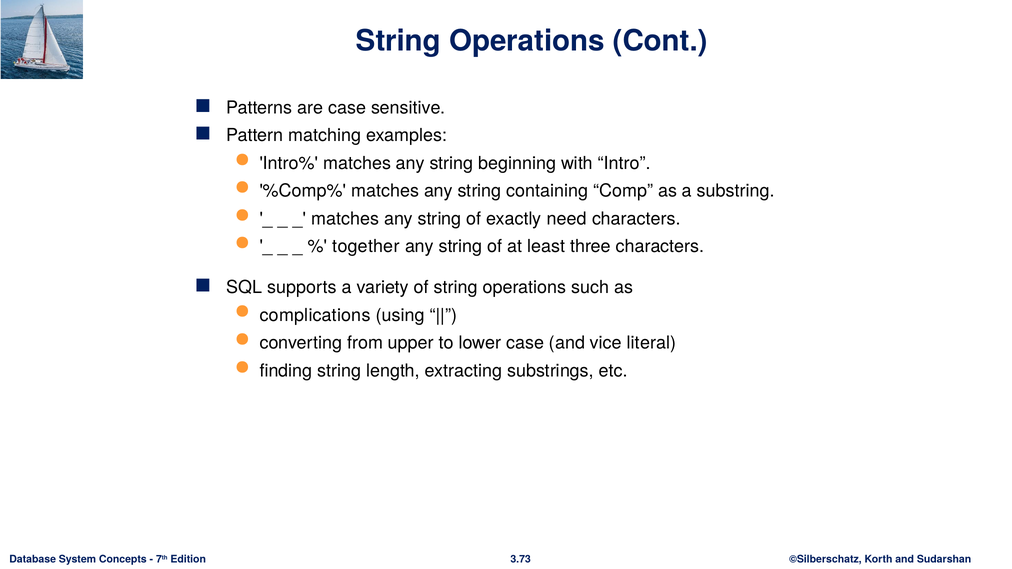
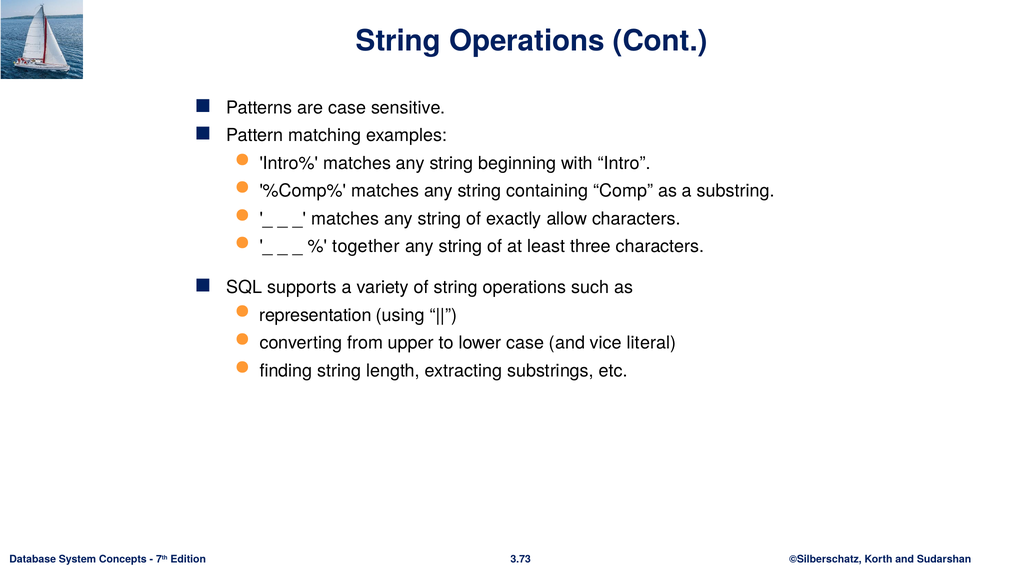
need: need -> allow
complications: complications -> representation
